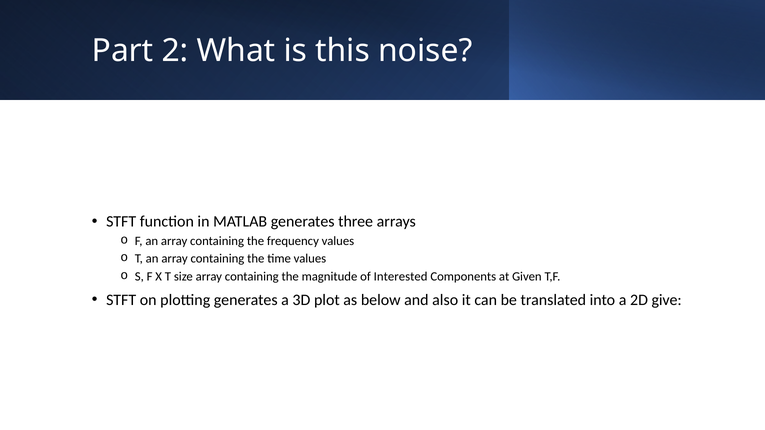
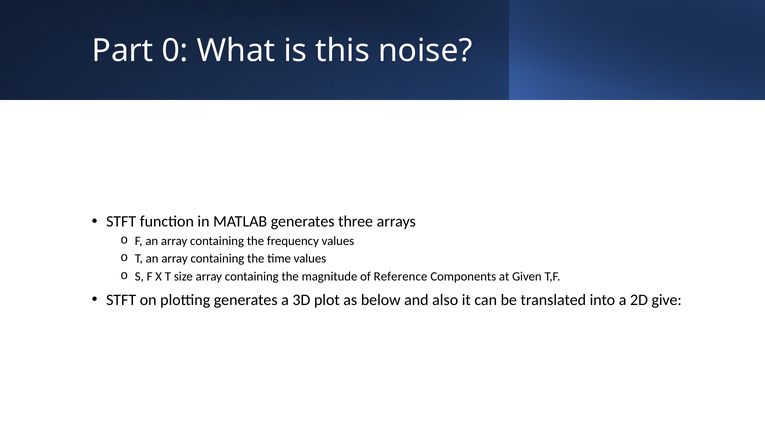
2: 2 -> 0
Interested: Interested -> Reference
